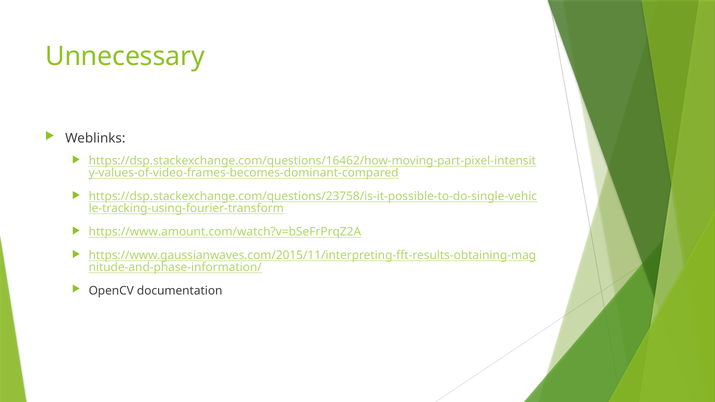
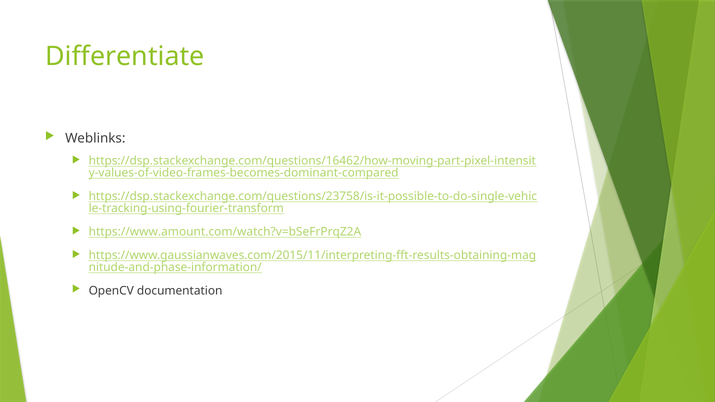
Unnecessary: Unnecessary -> Differentiate
